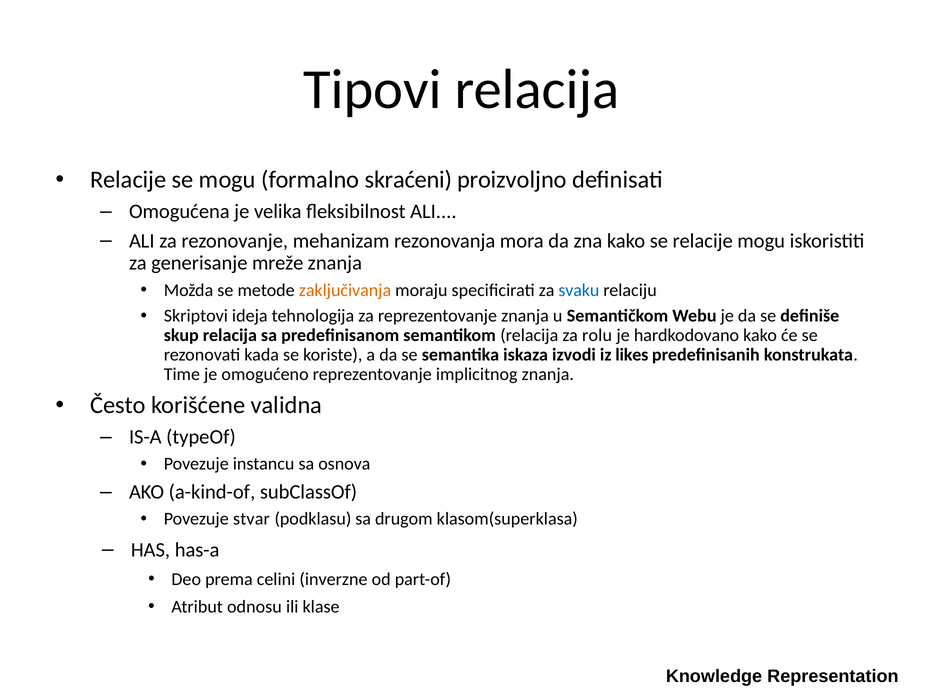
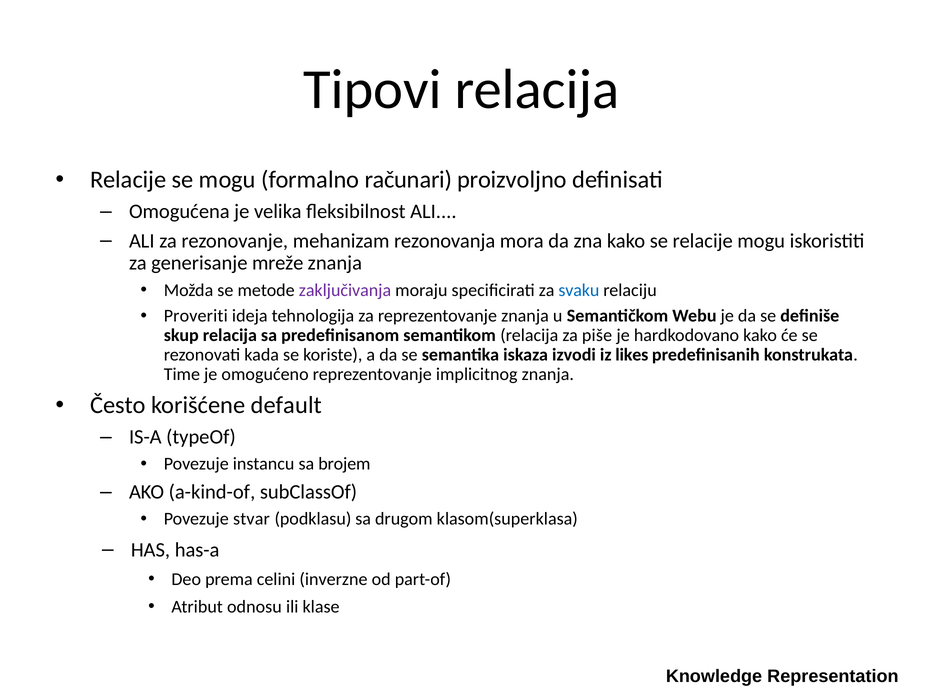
skraćeni: skraćeni -> računari
zaključivanja colour: orange -> purple
Skriptovi: Skriptovi -> Proveriti
rolu: rolu -> piše
validna: validna -> default
osnova: osnova -> brojem
